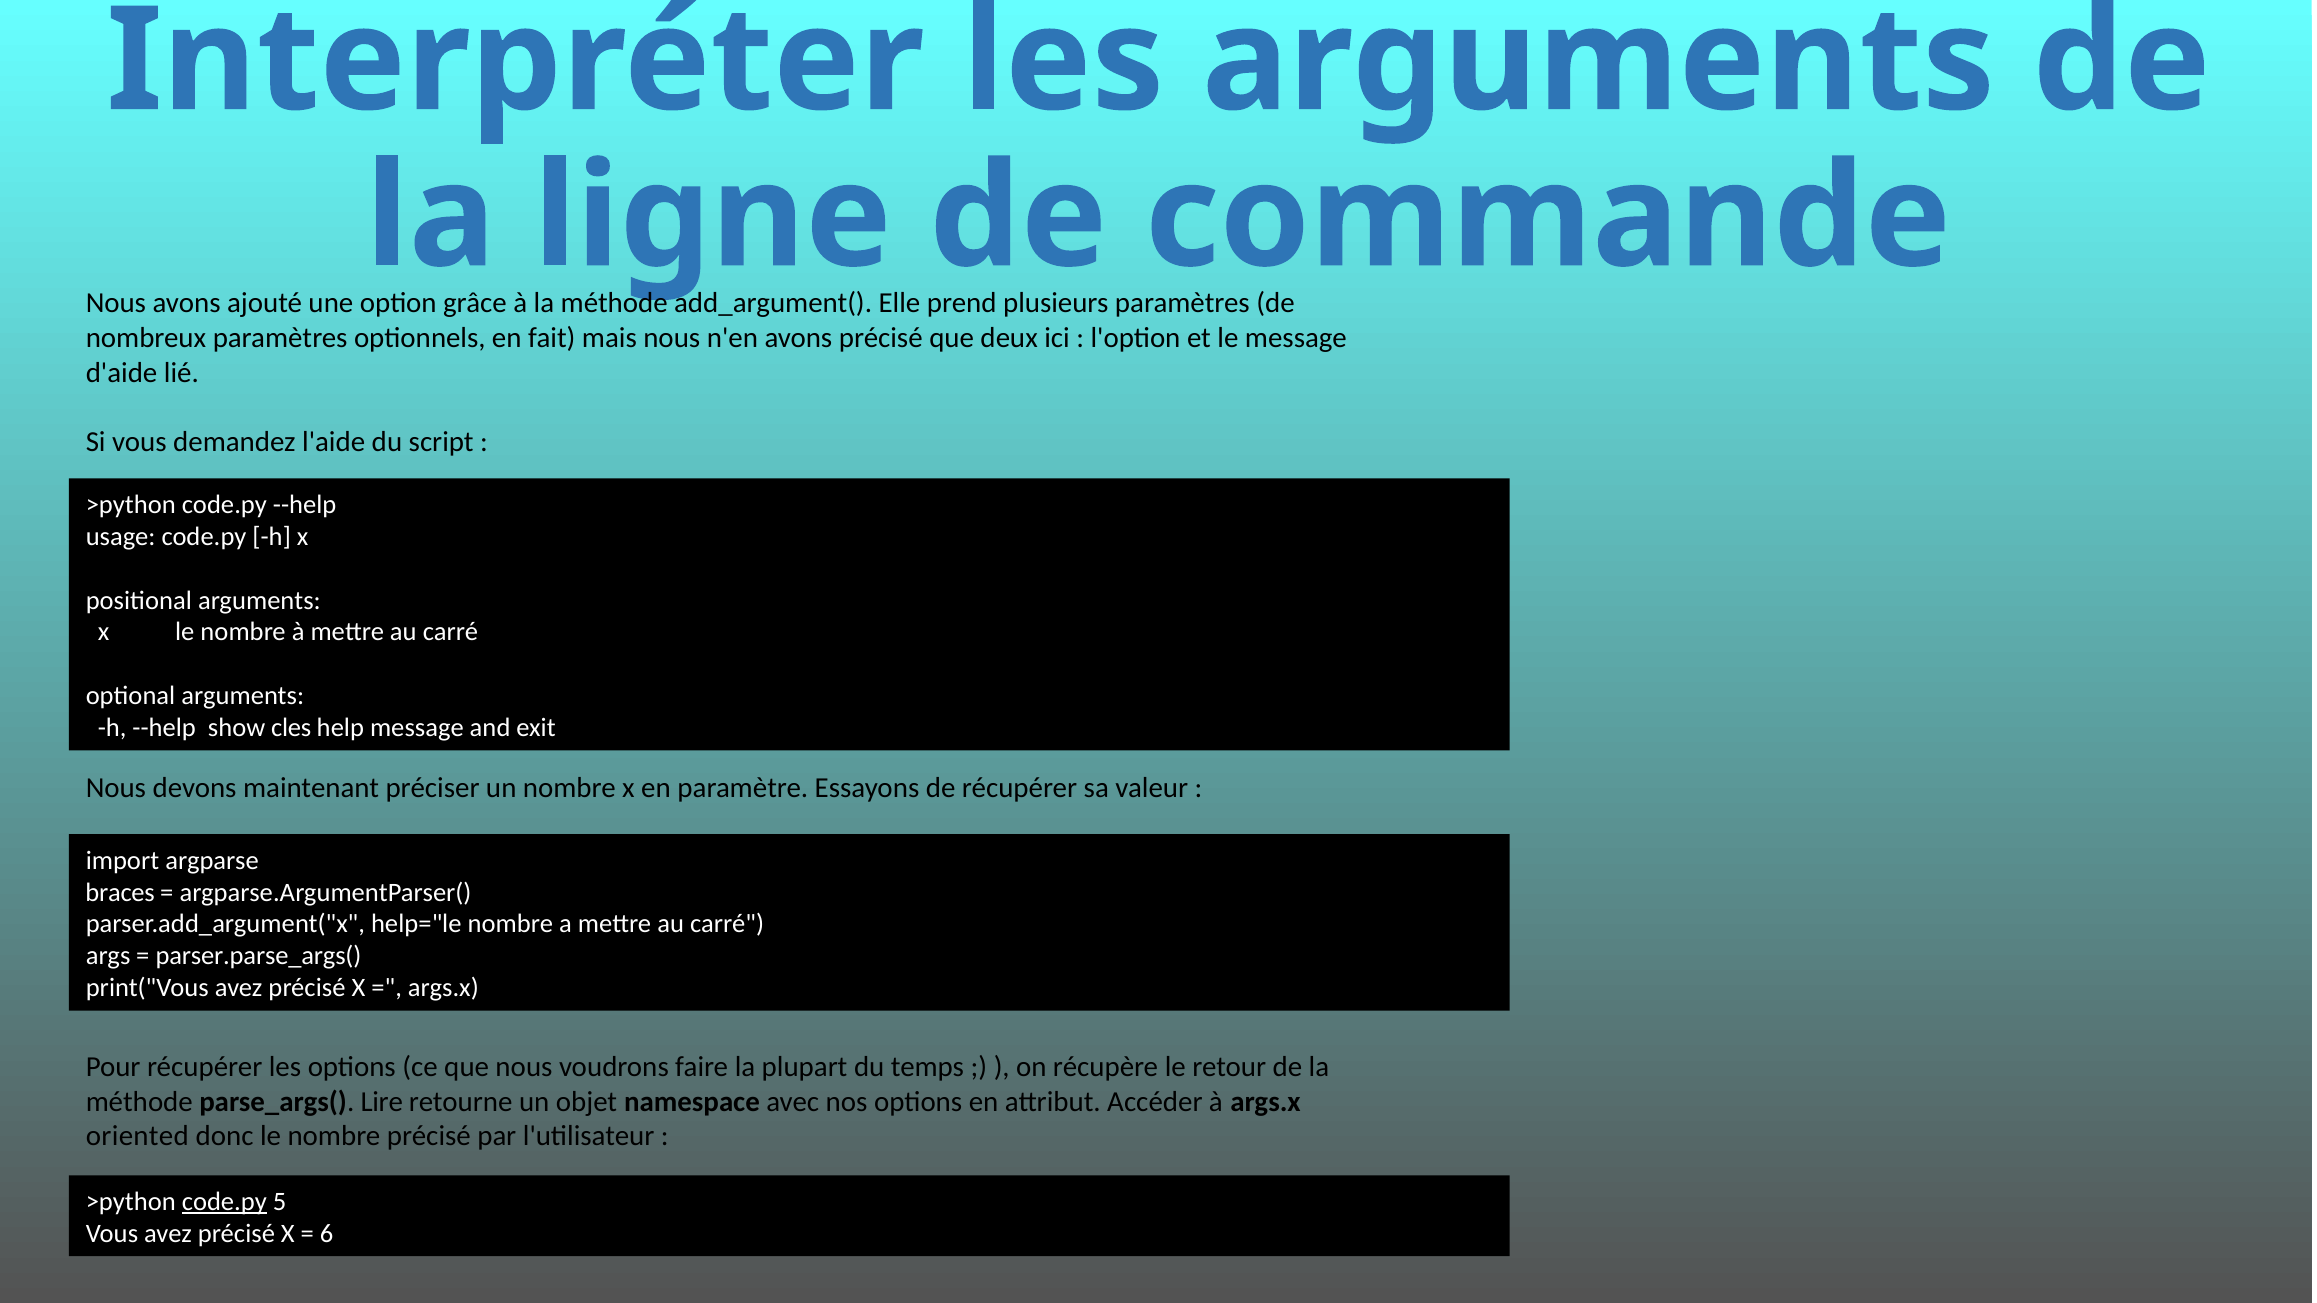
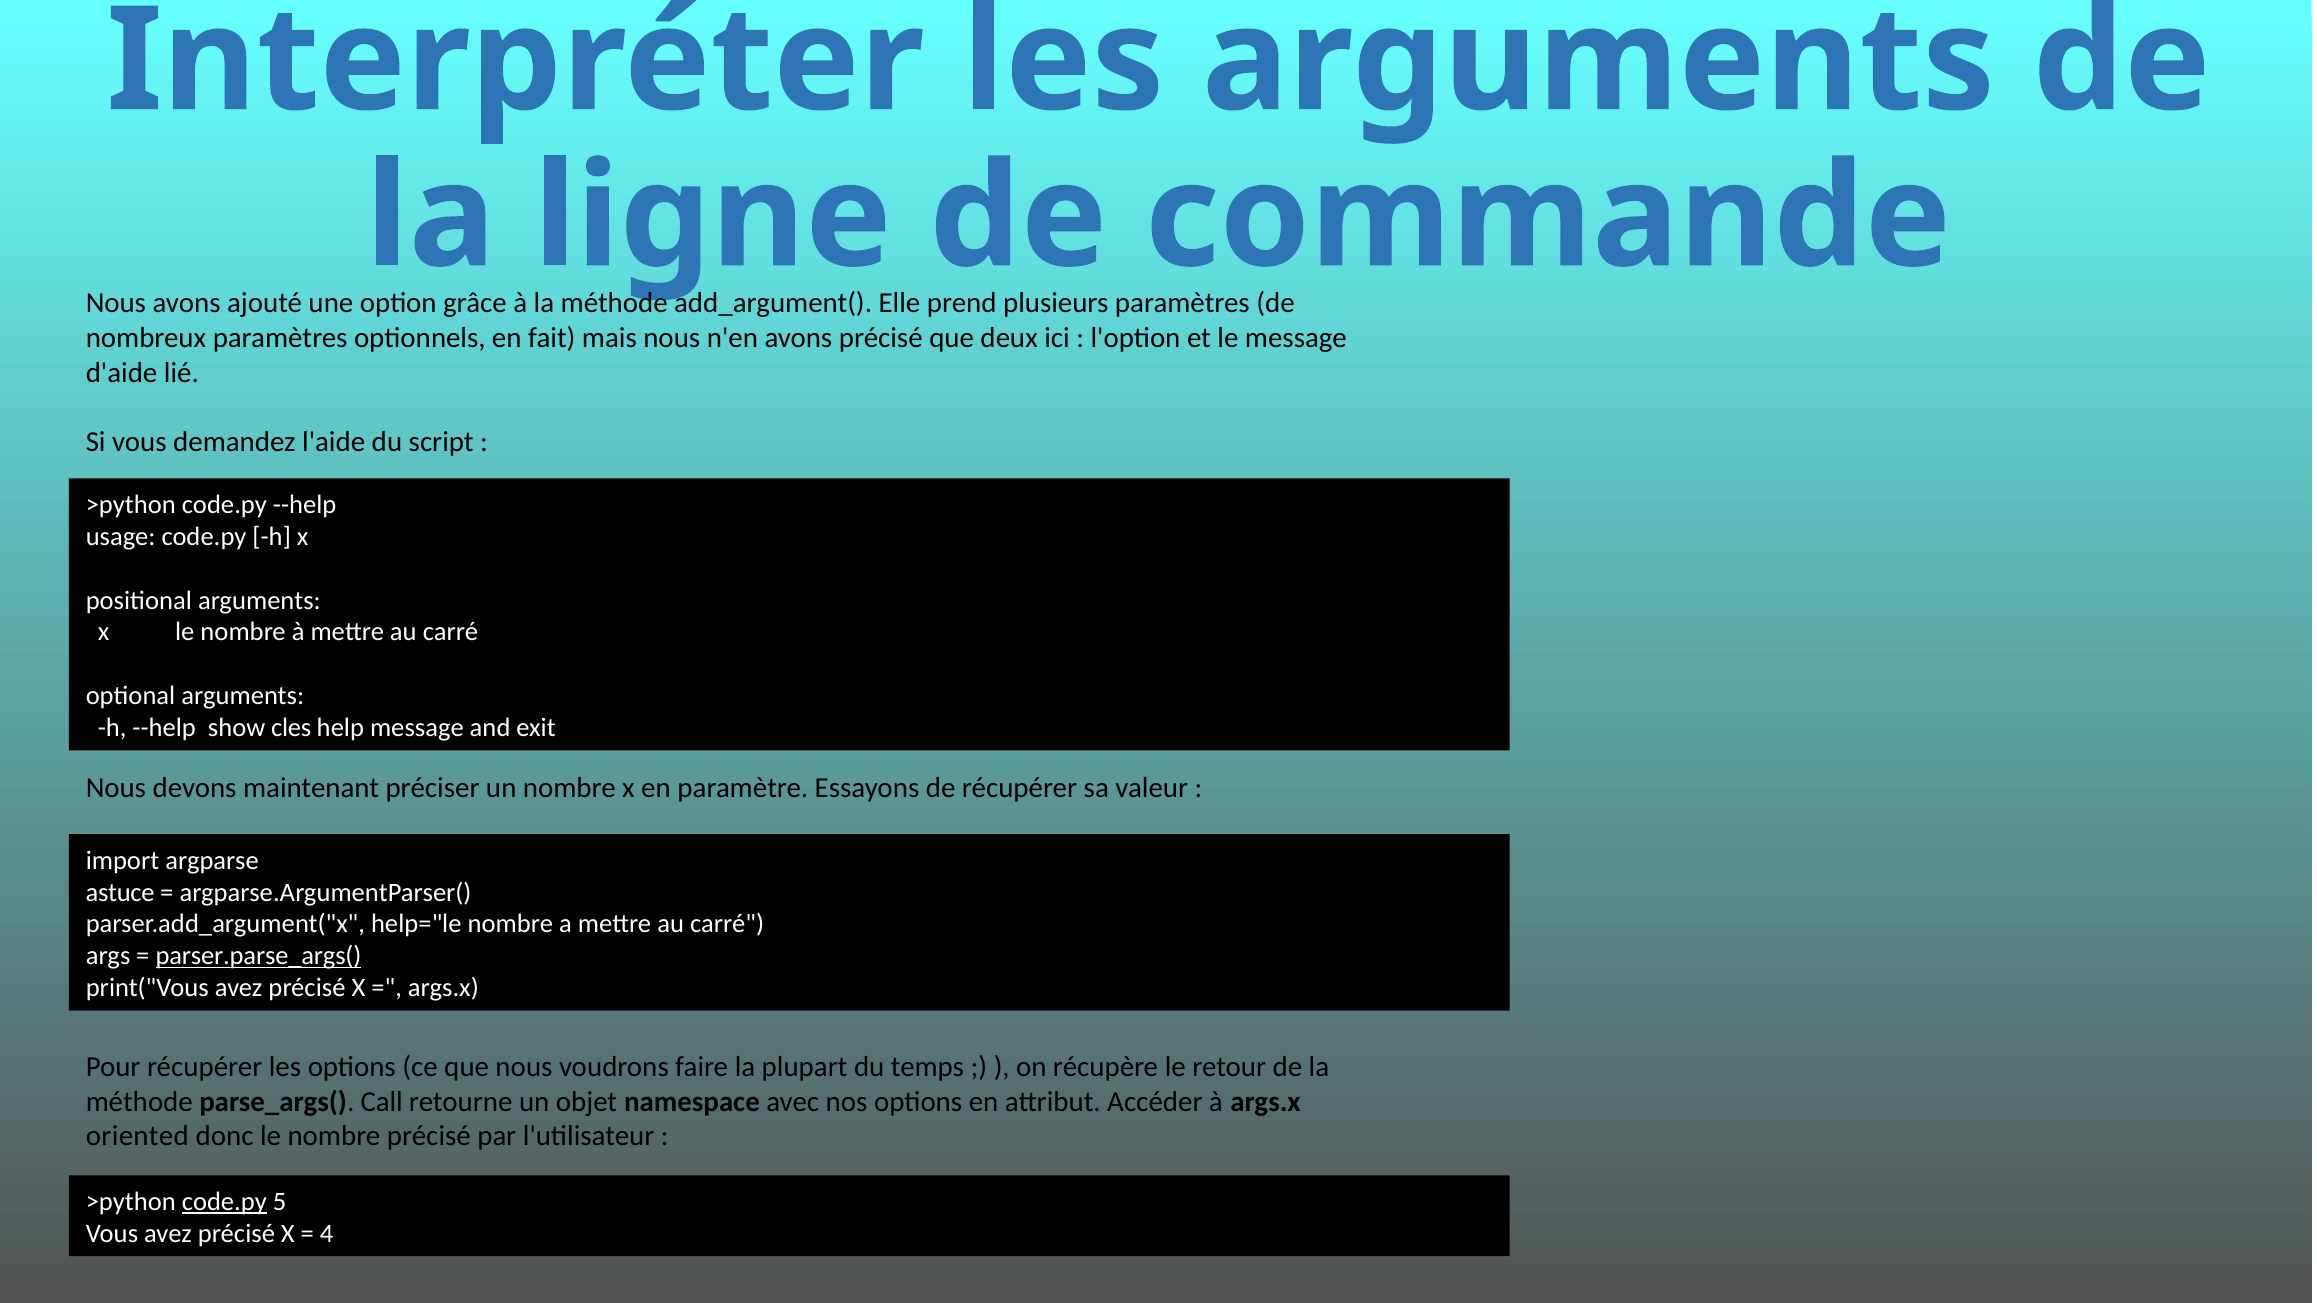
braces: braces -> astuce
parser.parse_args( underline: none -> present
Lire: Lire -> Call
6: 6 -> 4
